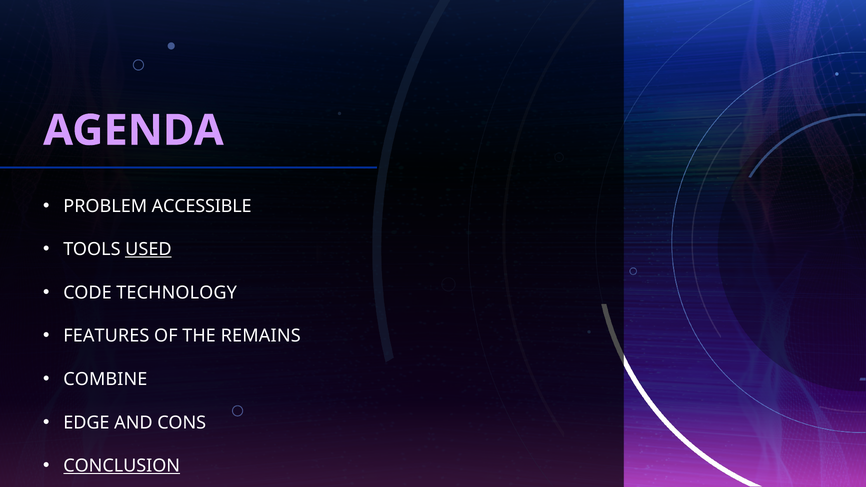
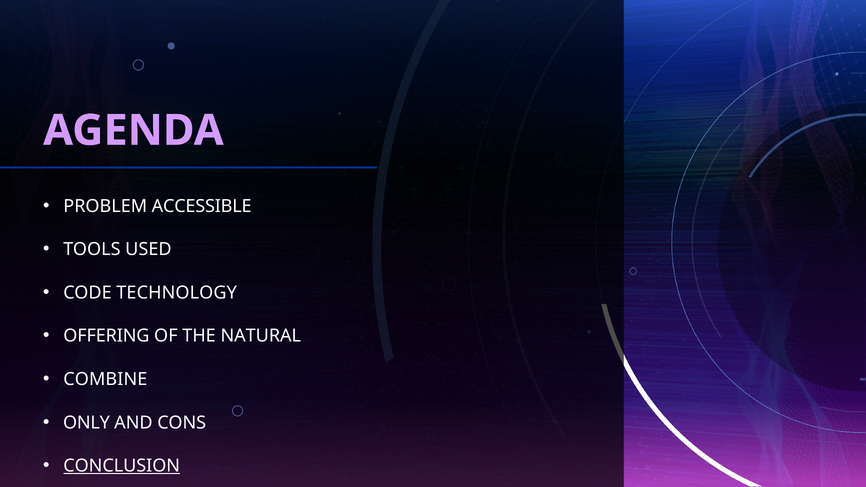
USED underline: present -> none
FEATURES: FEATURES -> OFFERING
REMAINS: REMAINS -> NATURAL
EDGE: EDGE -> ONLY
